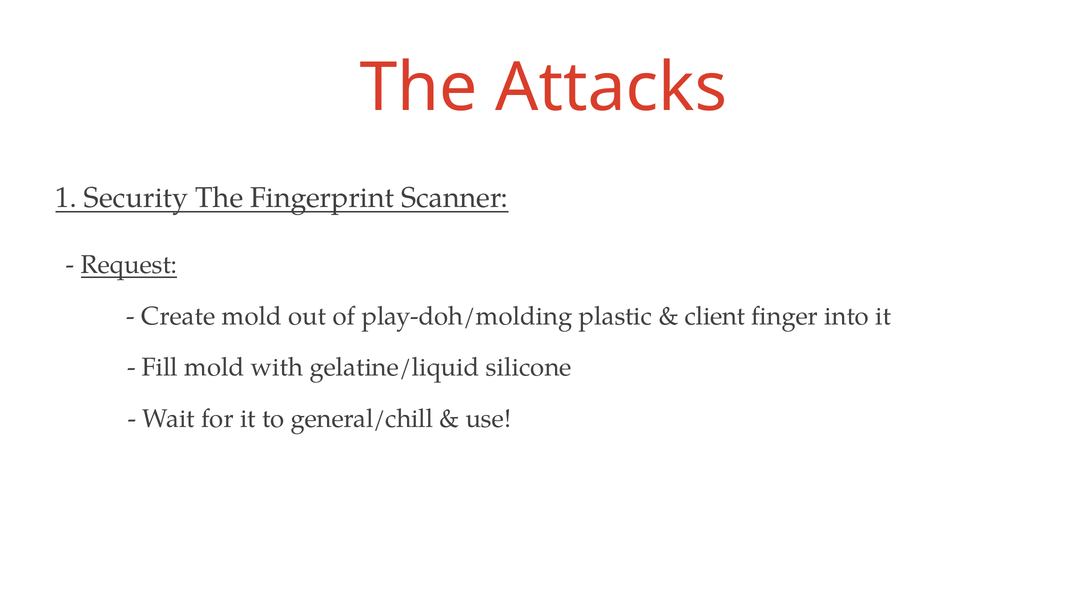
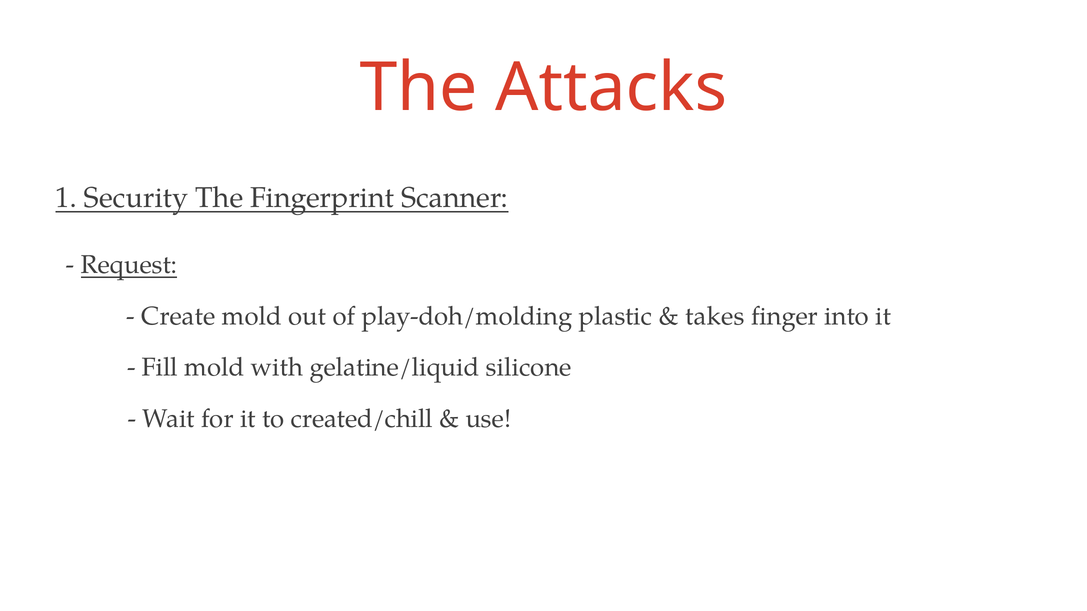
client: client -> takes
general/chill: general/chill -> created/chill
